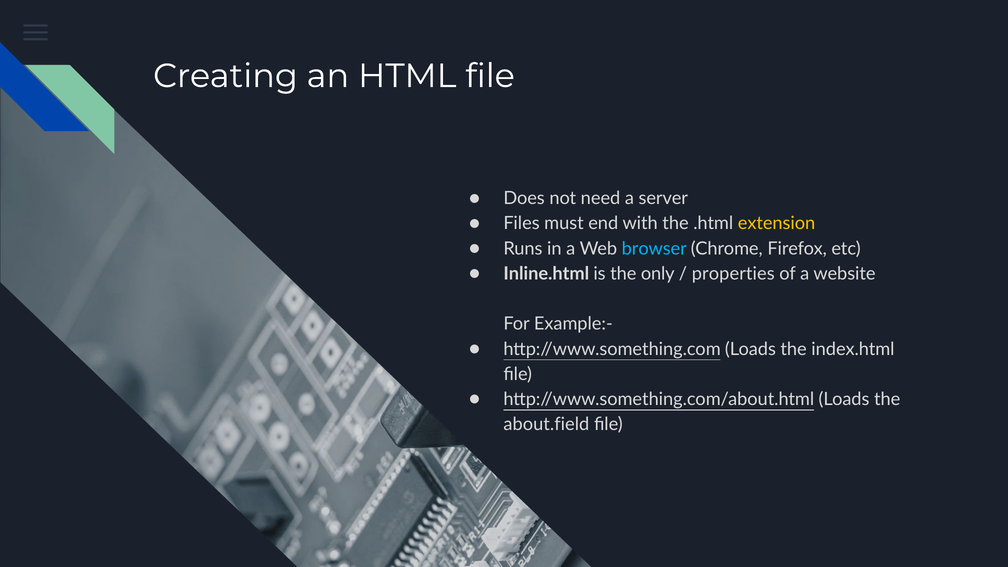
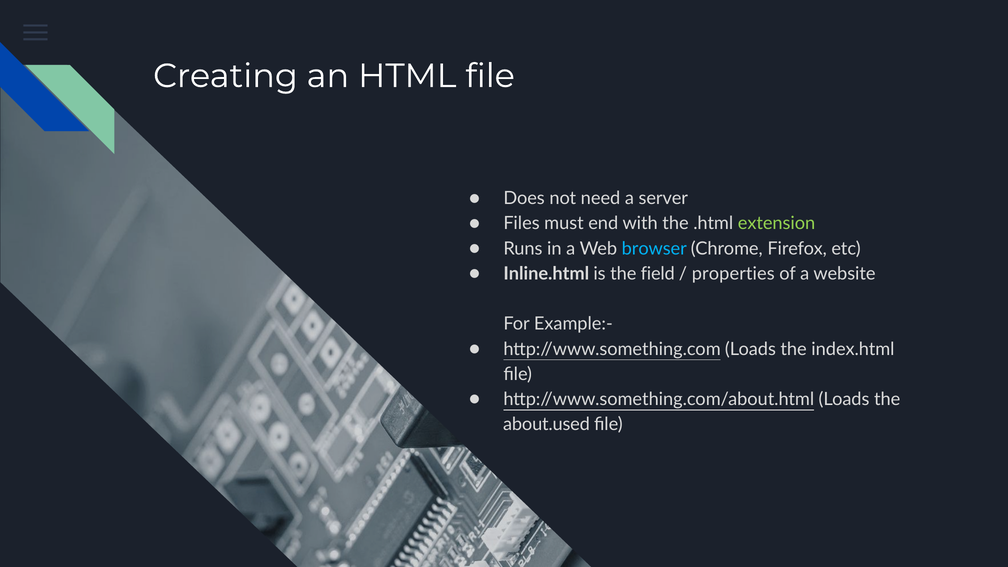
extension colour: yellow -> light green
only: only -> field
about.field: about.field -> about.used
